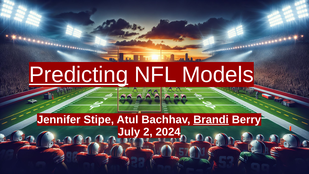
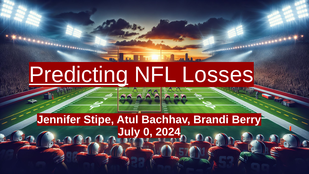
Models: Models -> Losses
Brandi underline: present -> none
2: 2 -> 0
